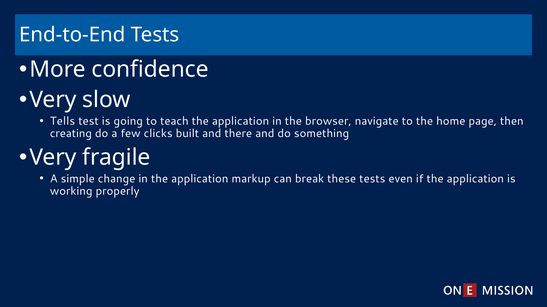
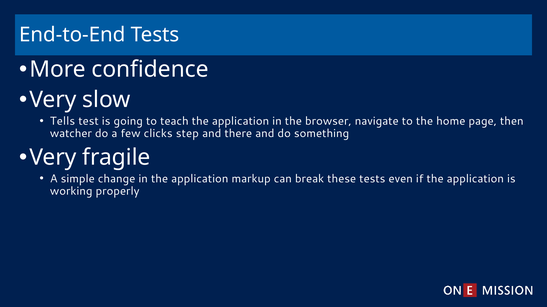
creating: creating -> watcher
built: built -> step
